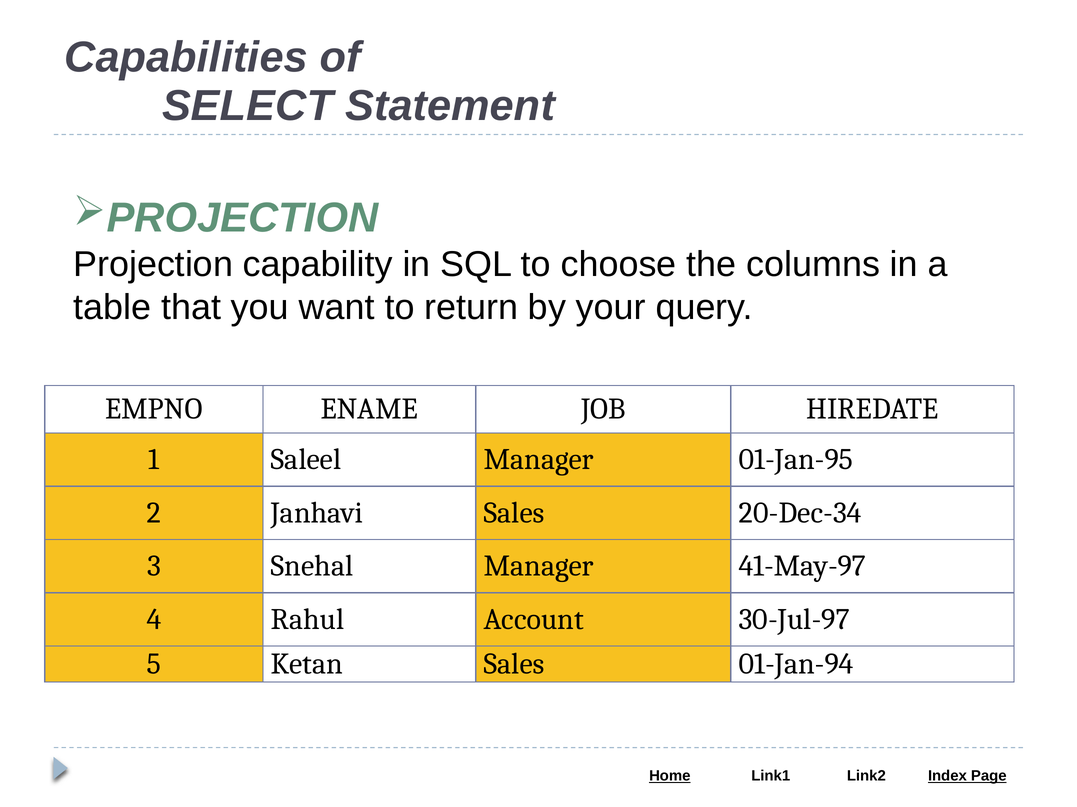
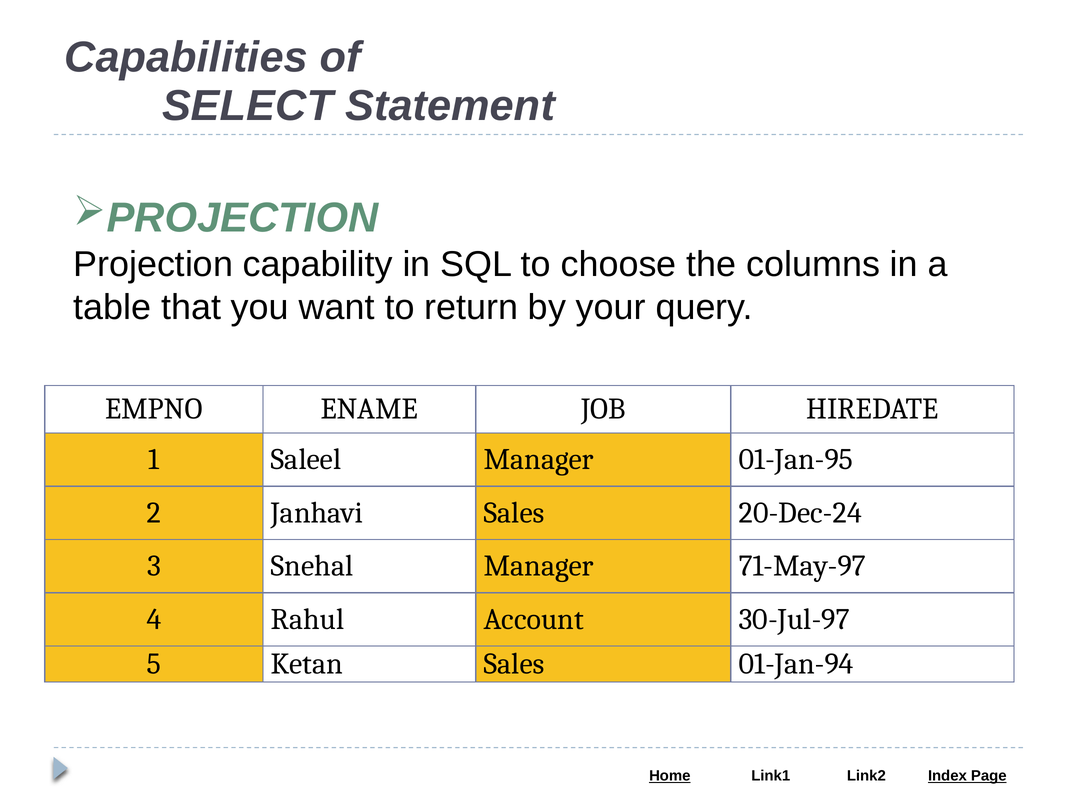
20-Dec-34: 20-Dec-34 -> 20-Dec-24
41-May-97: 41-May-97 -> 71-May-97
